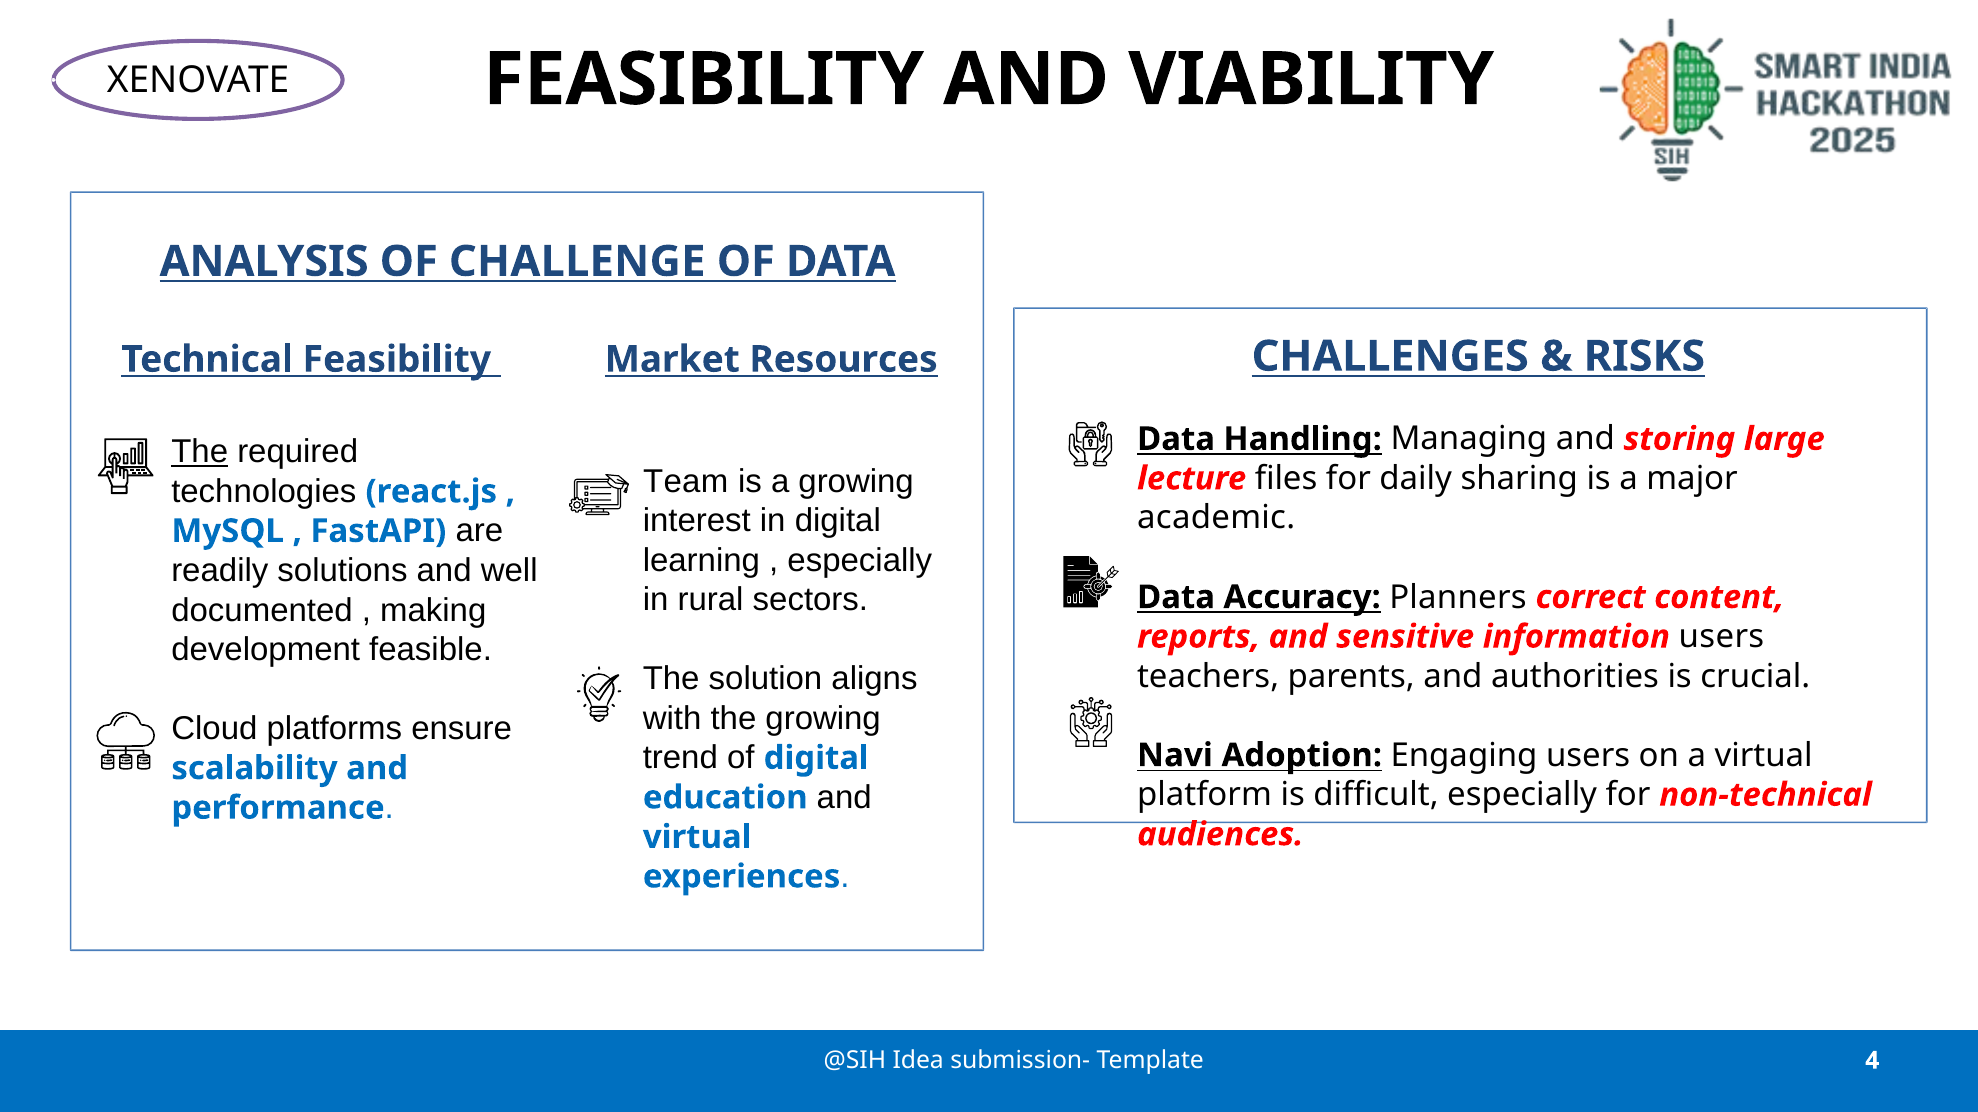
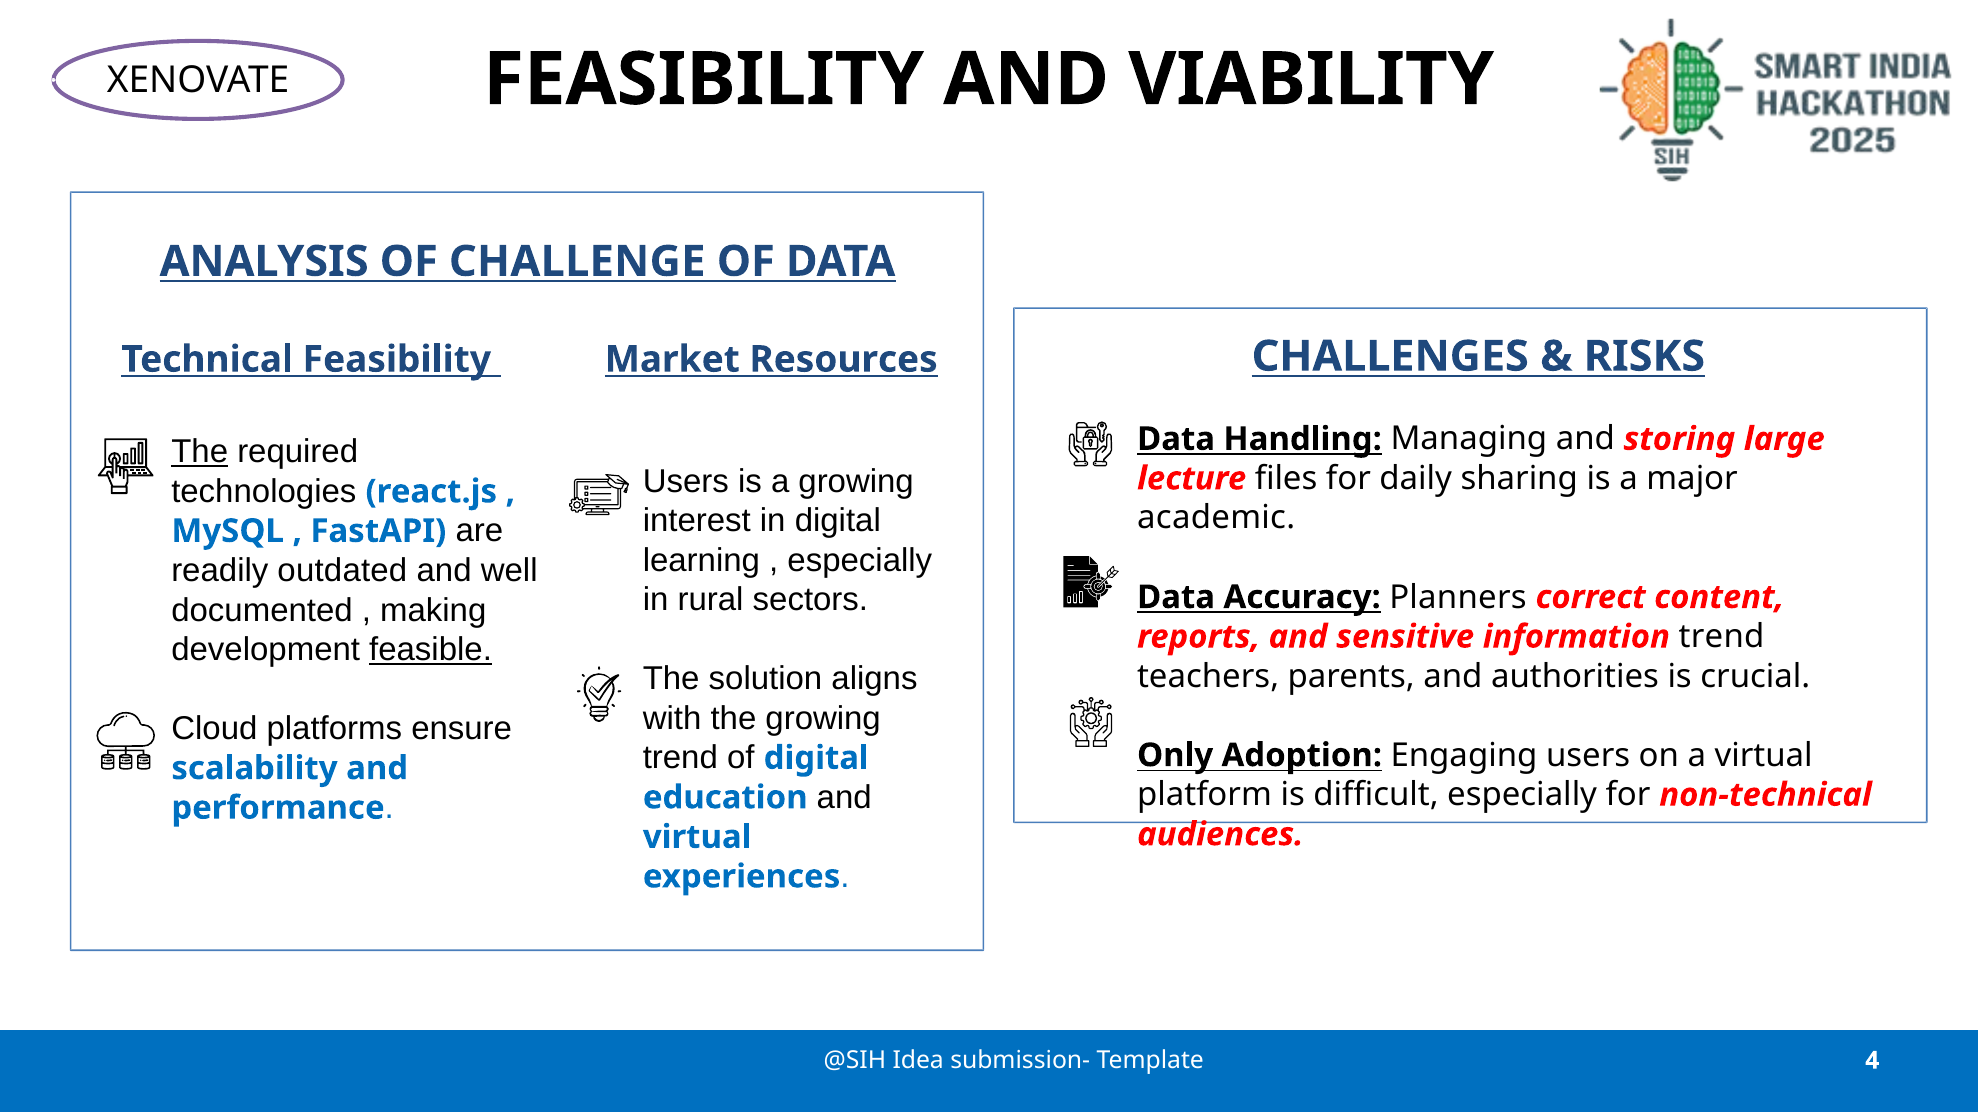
Team at (686, 481): Team -> Users
solutions: solutions -> outdated
information users: users -> trend
feasible underline: none -> present
Navi: Navi -> Only
